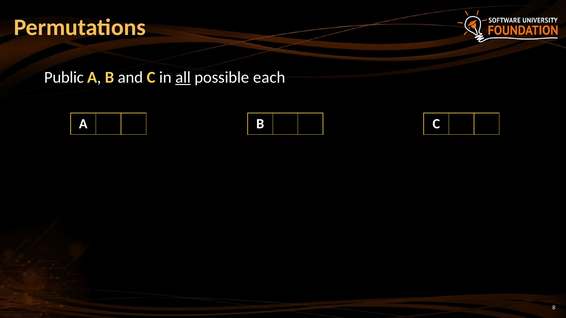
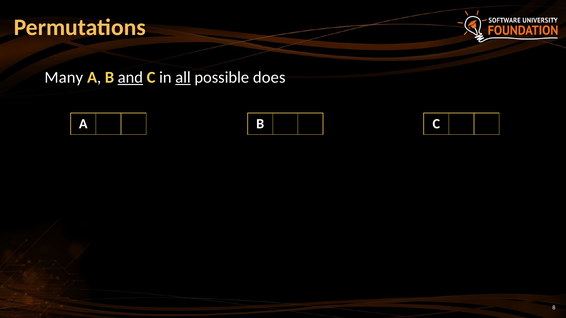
Public: Public -> Many
and underline: none -> present
each: each -> does
